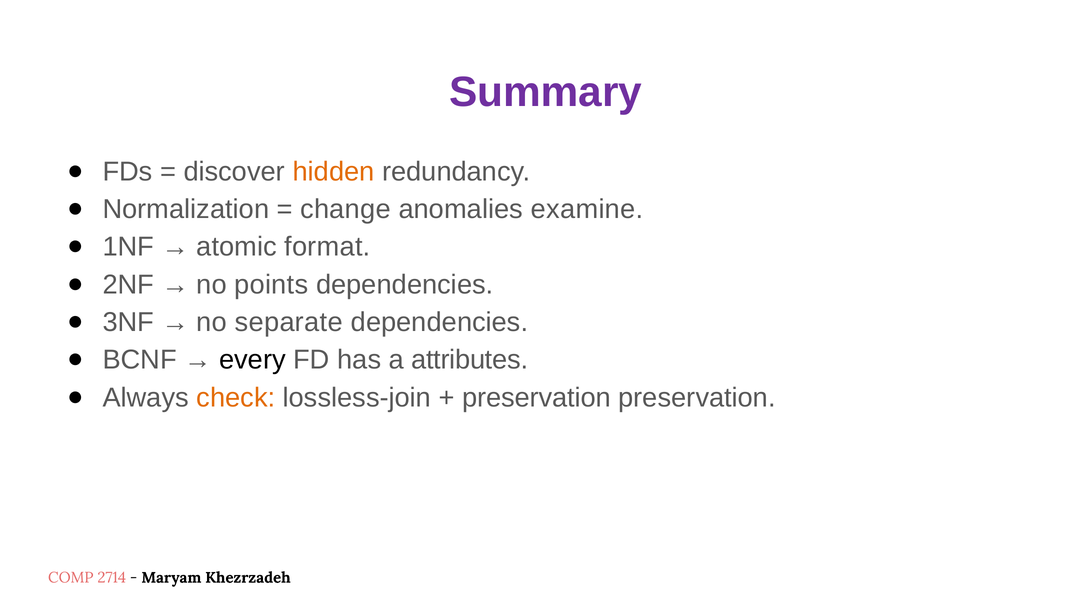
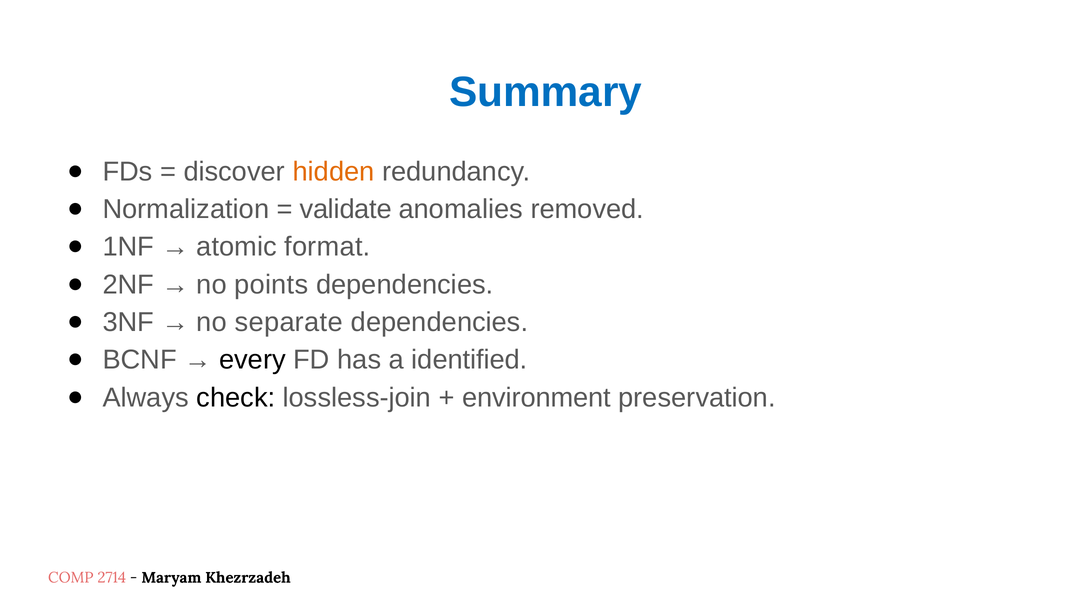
Summary colour: purple -> blue
change: change -> validate
examine: examine -> removed
attributes: attributes -> identified
check colour: orange -> black
preservation at (536, 397): preservation -> environment
